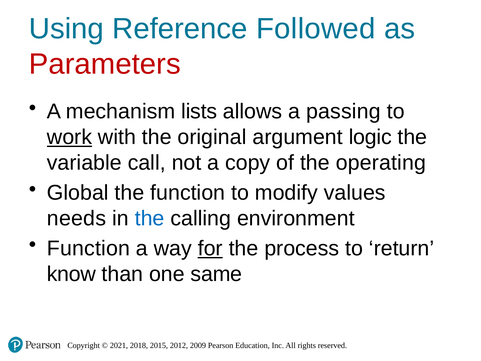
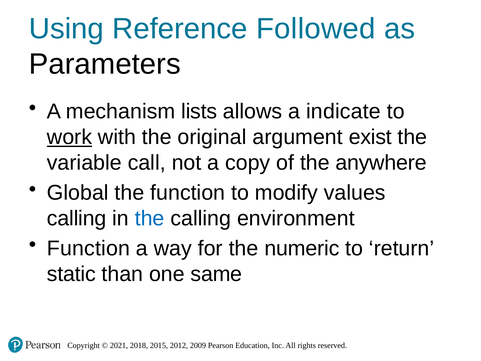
Parameters colour: red -> black
passing: passing -> indicate
logic: logic -> exist
operating: operating -> anywhere
needs at (76, 218): needs -> calling
for underline: present -> none
process: process -> numeric
know: know -> static
